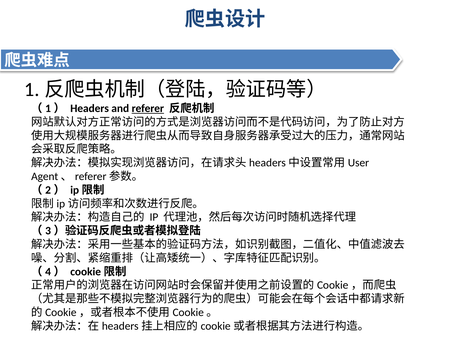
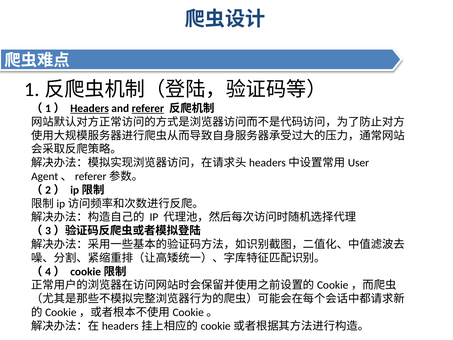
Headers underline: none -> present
